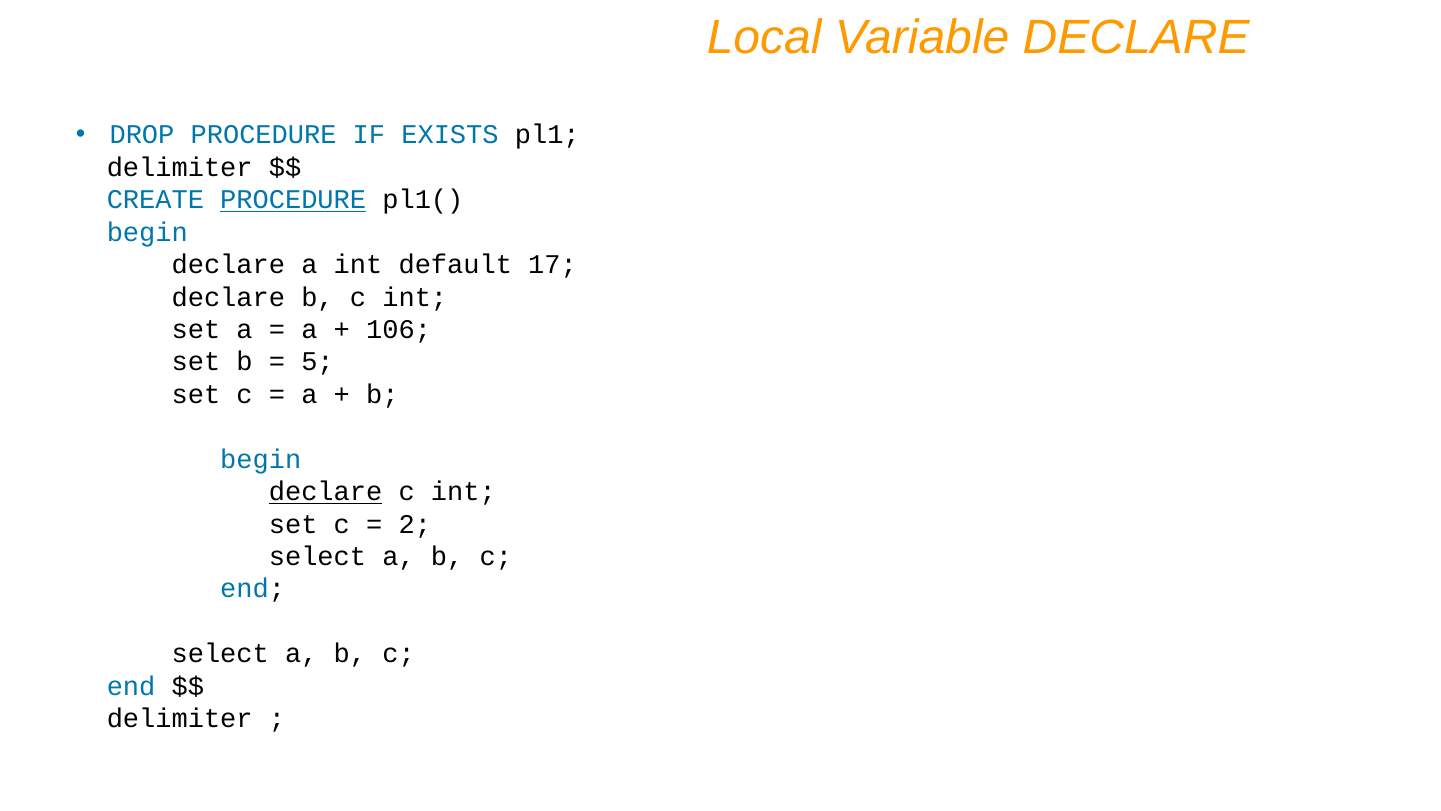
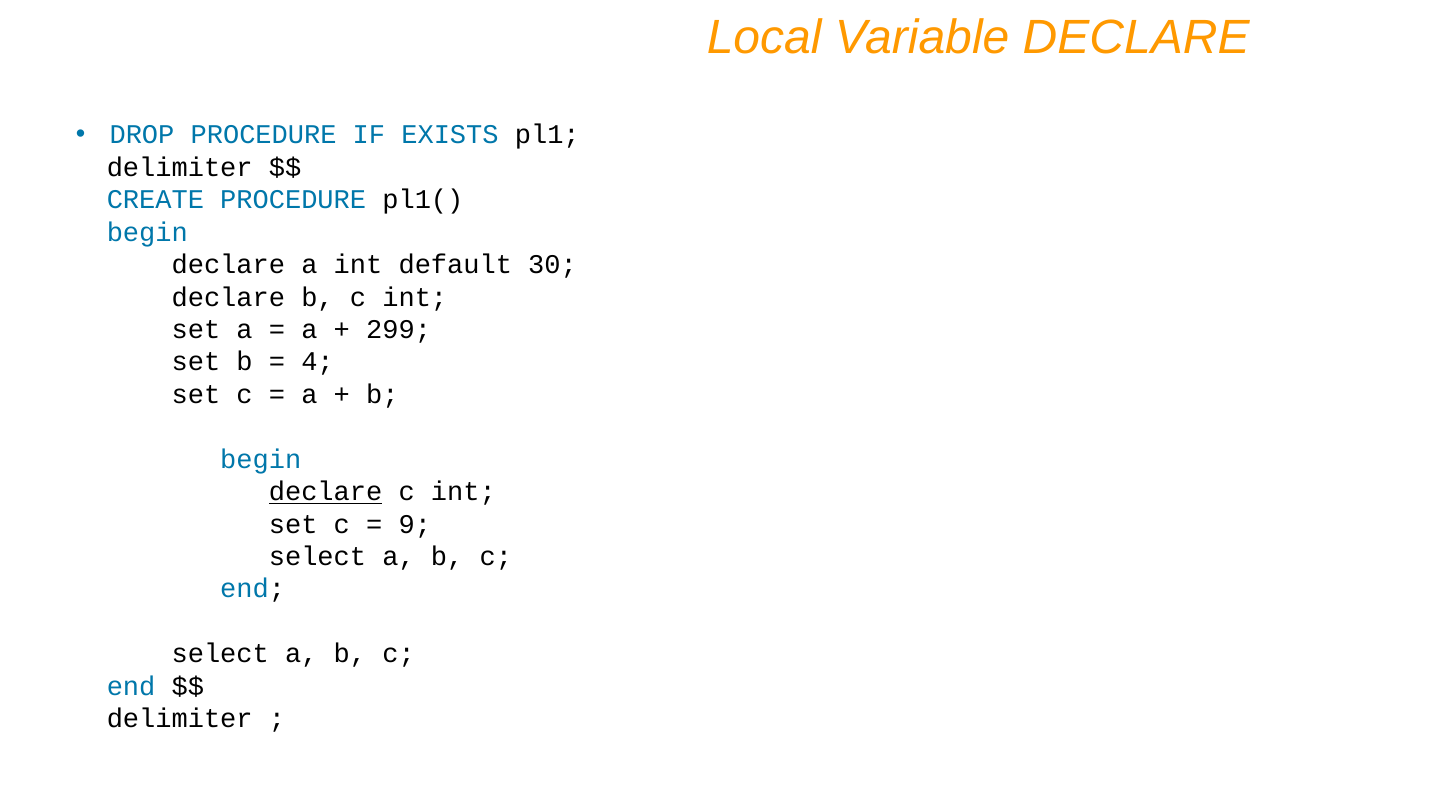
PROCEDURE at (293, 200) underline: present -> none
17: 17 -> 30
106: 106 -> 299
5: 5 -> 4
2: 2 -> 9
